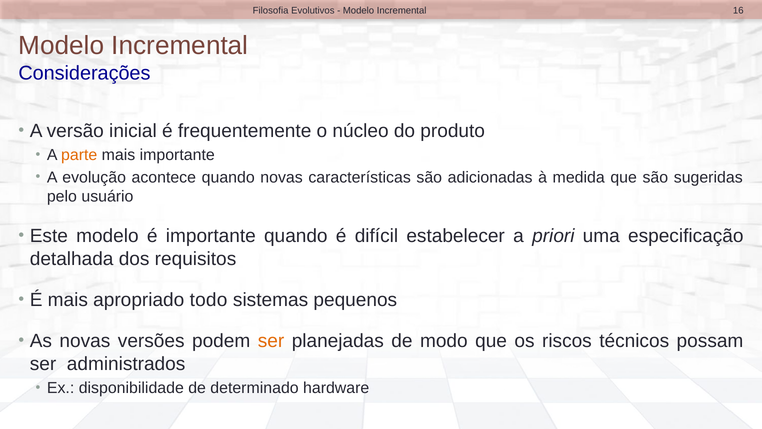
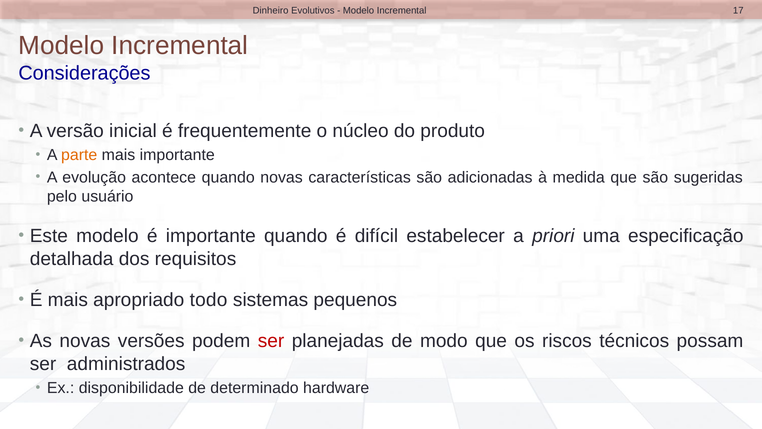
Filosofia: Filosofia -> Dinheiro
16: 16 -> 17
ser at (271, 341) colour: orange -> red
